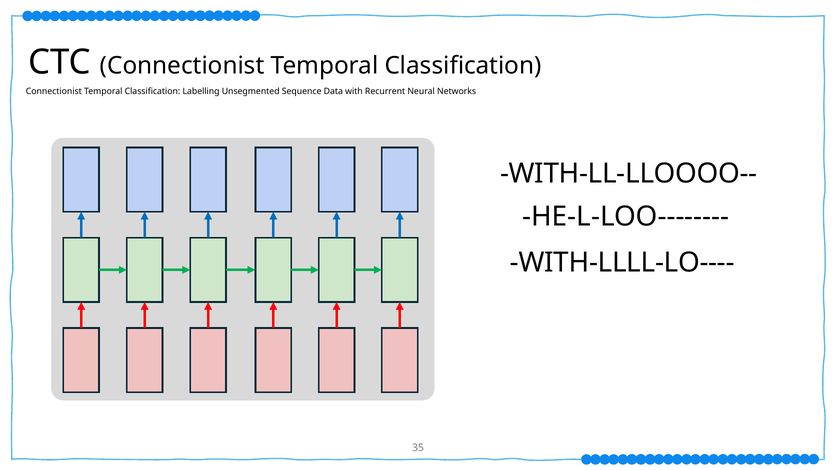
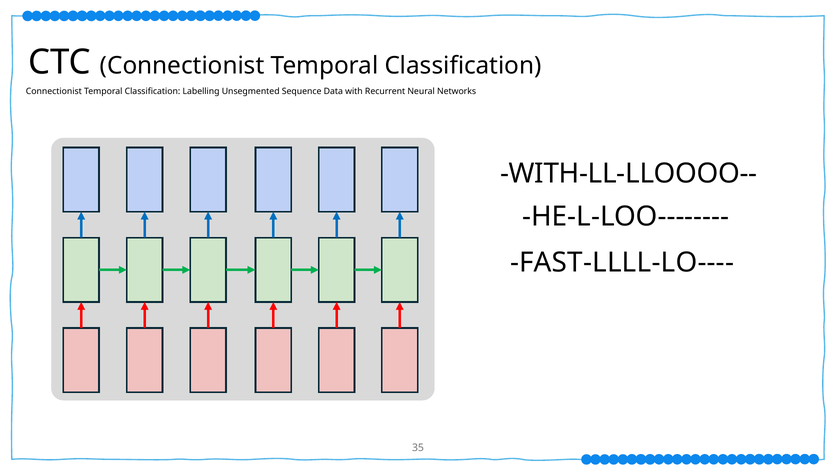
WITH-LLLL-LO----: WITH-LLLL-LO---- -> FAST-LLLL-LO----
